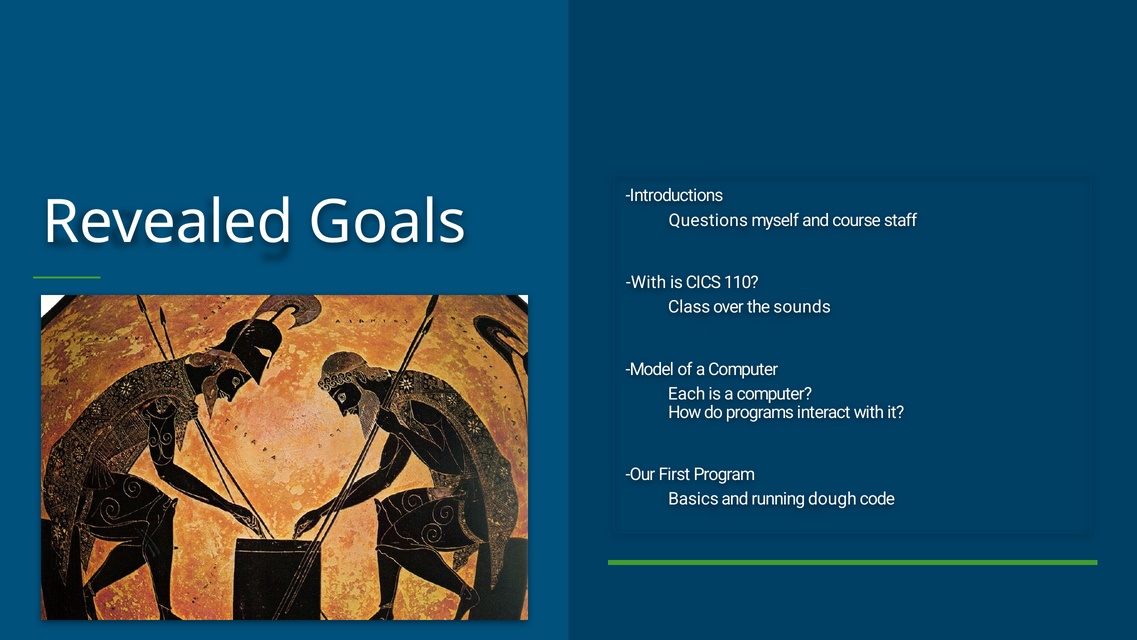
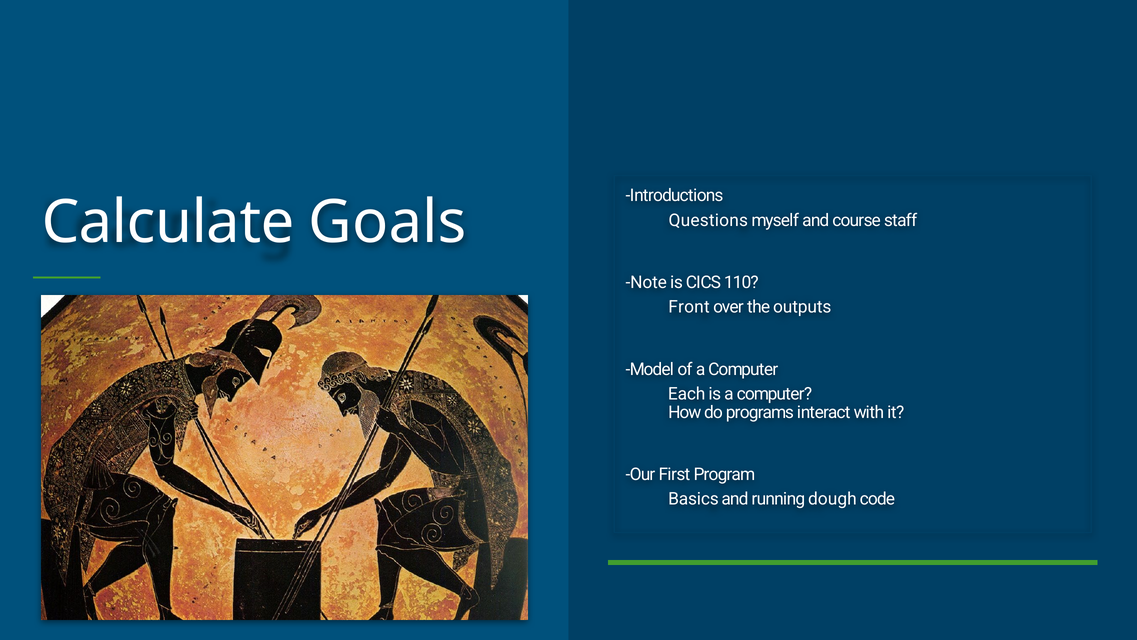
Revealed: Revealed -> Calculate
With at (646, 282): With -> Note
Class: Class -> Front
sounds: sounds -> outputs
